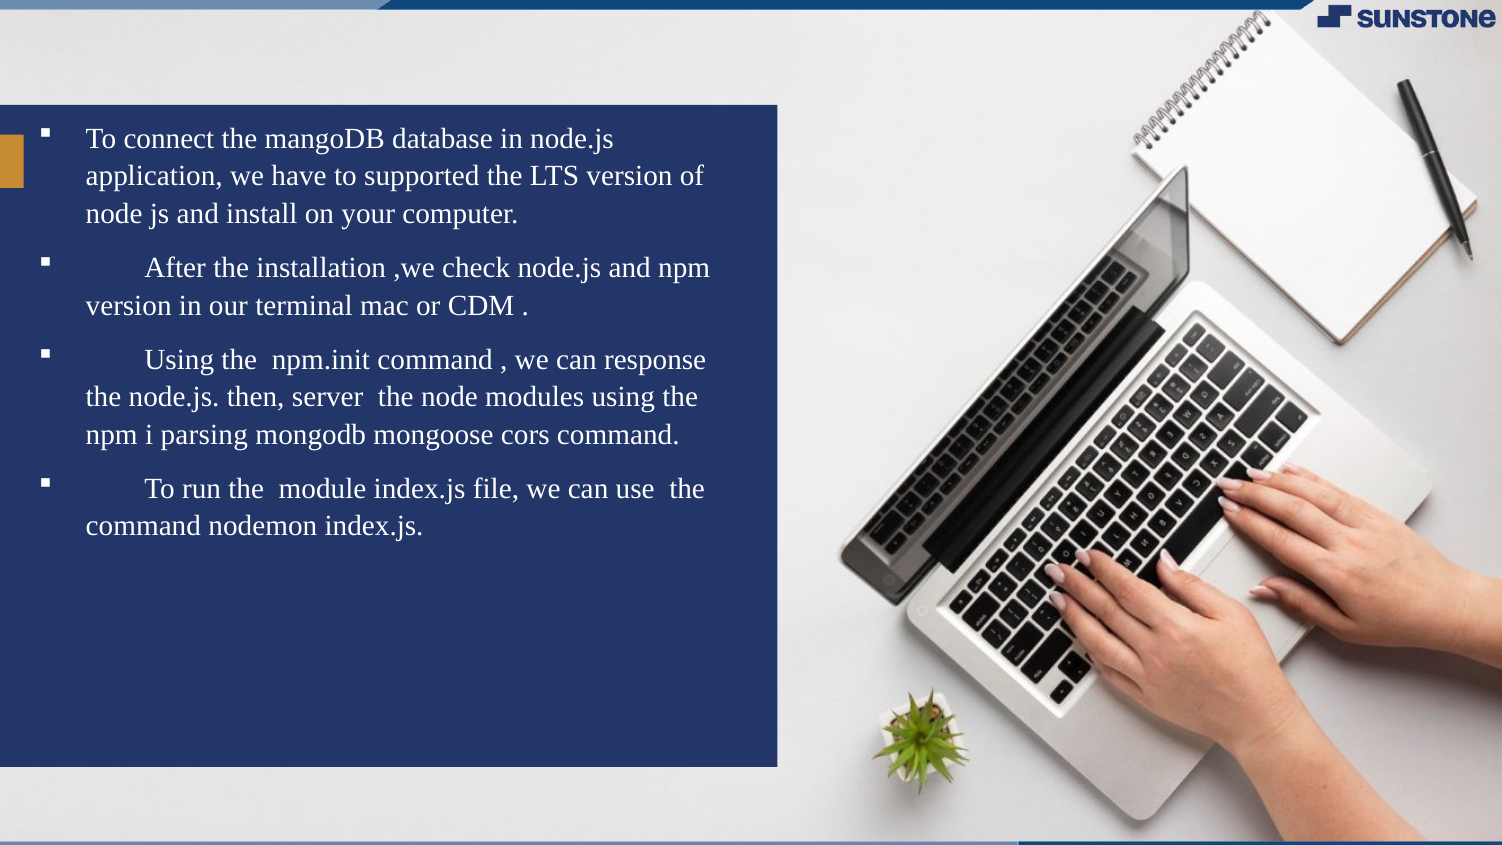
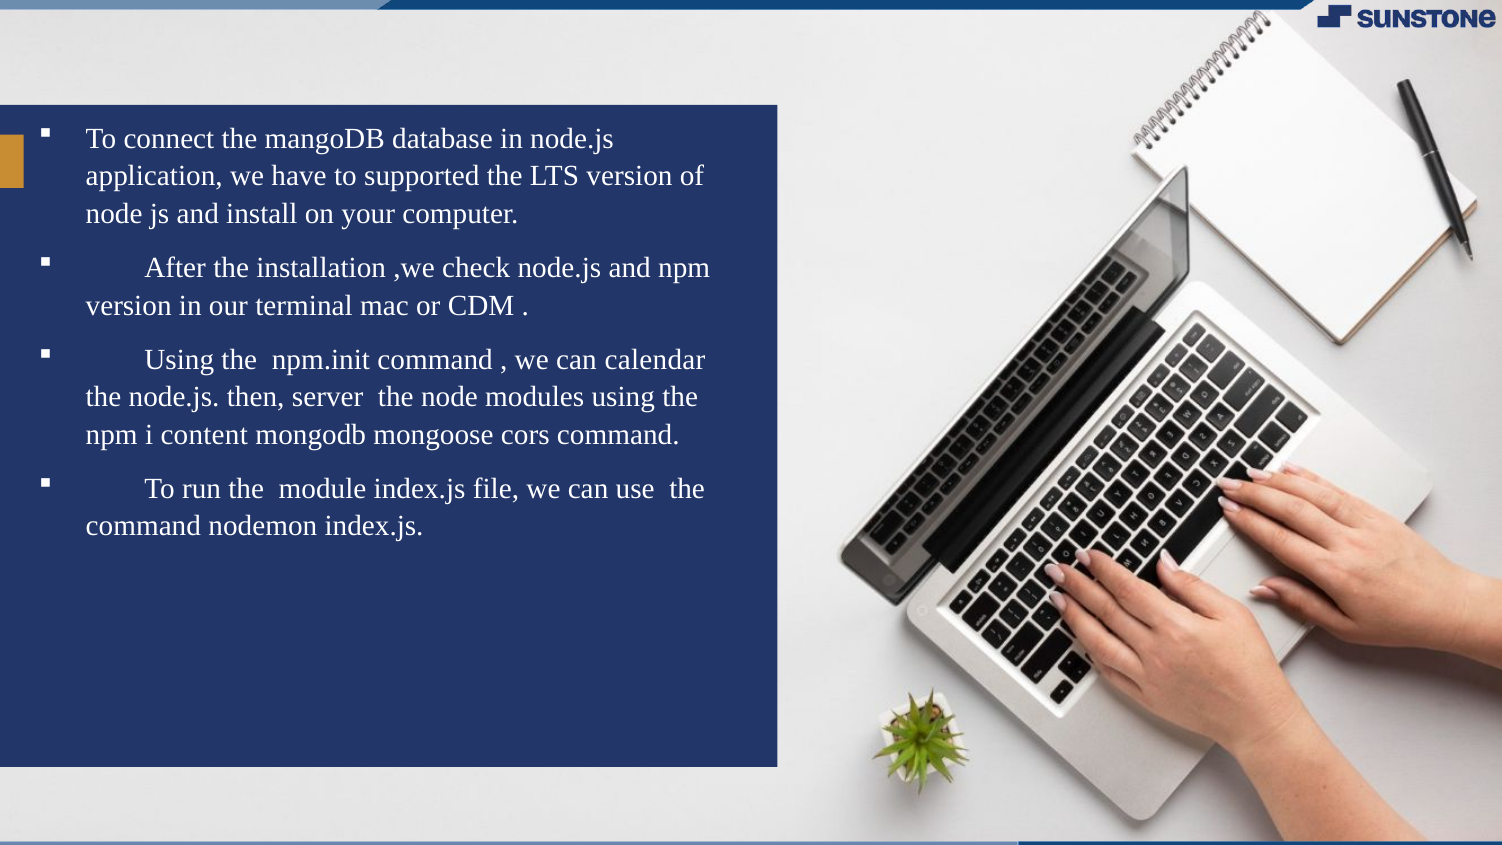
response: response -> calendar
parsing: parsing -> content
